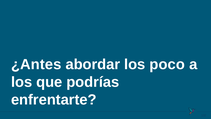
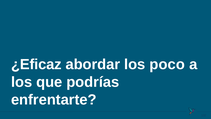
¿Antes: ¿Antes -> ¿Eficaz
